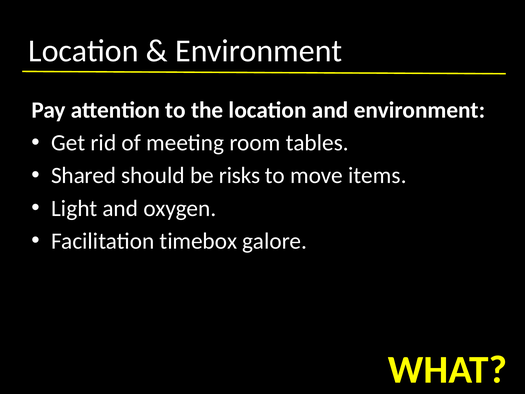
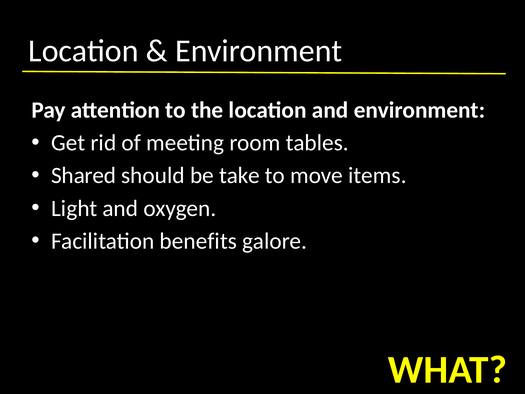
risks: risks -> take
timebox: timebox -> benefits
